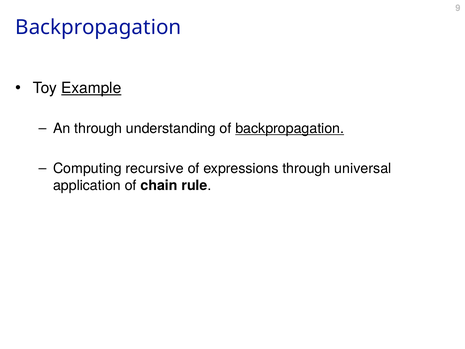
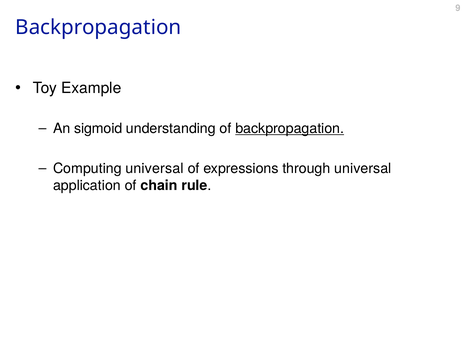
Example underline: present -> none
An through: through -> sigmoid
Computing recursive: recursive -> universal
